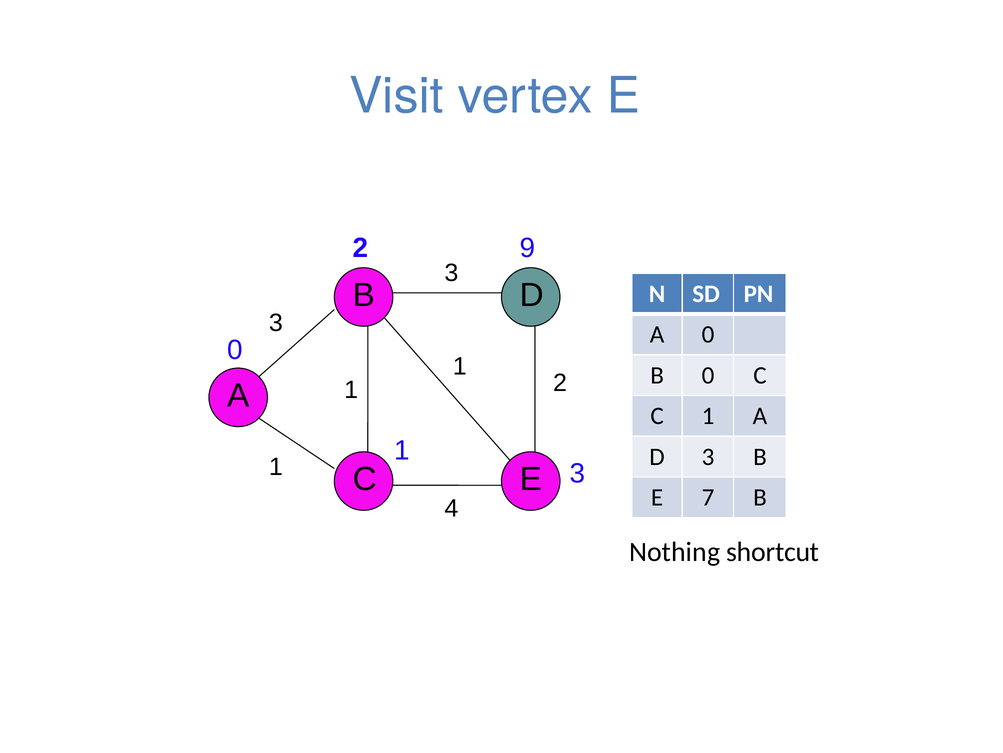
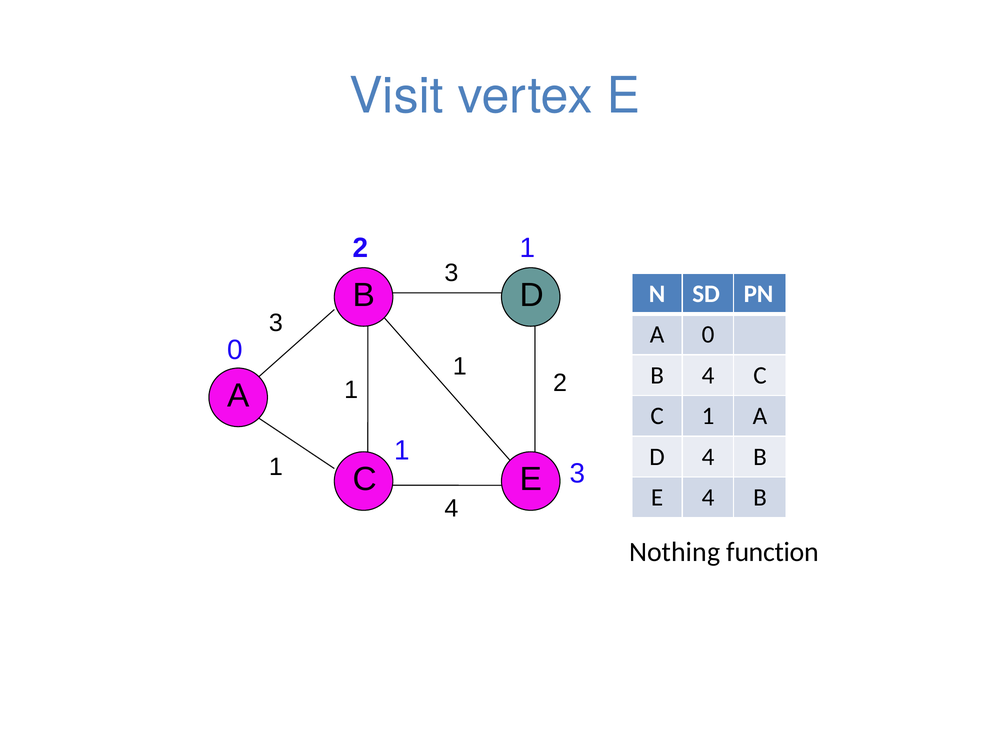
9 at (527, 248): 9 -> 1
B 0: 0 -> 4
D 3: 3 -> 4
E 7: 7 -> 4
shortcut: shortcut -> function
